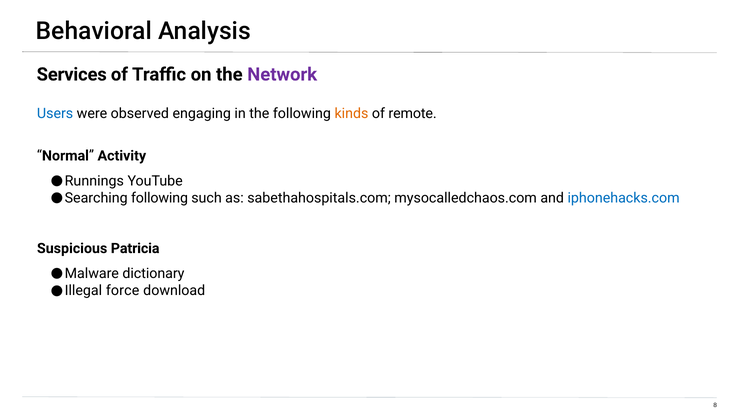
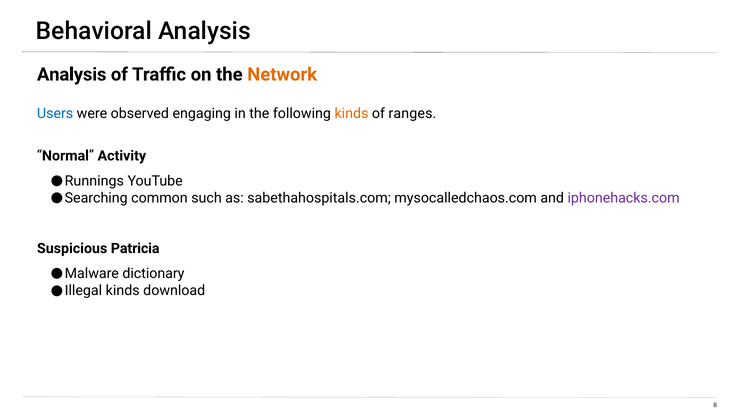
Services at (72, 74): Services -> Analysis
Network colour: purple -> orange
remote: remote -> ranges
Searching following: following -> common
iphonehacks.com colour: blue -> purple
Illegal force: force -> kinds
